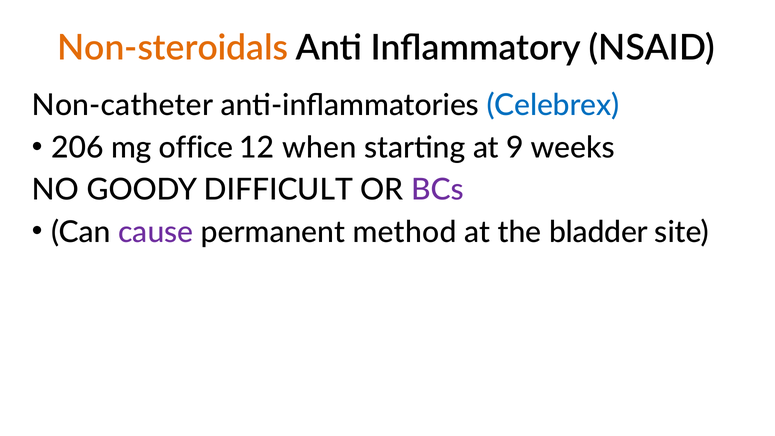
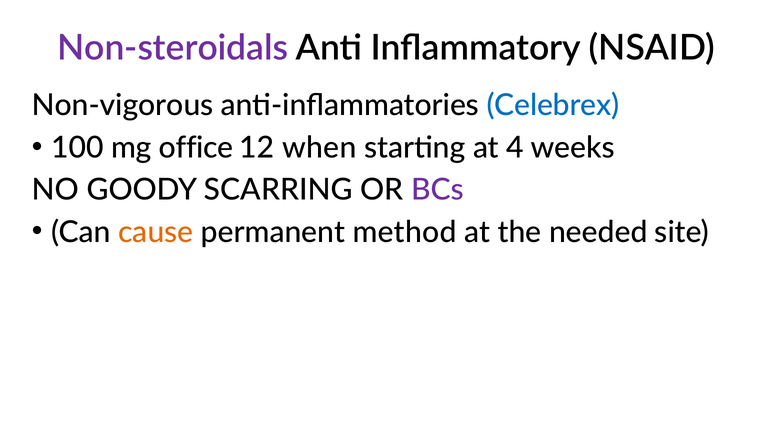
Non-steroidals colour: orange -> purple
Non-catheter: Non-catheter -> Non-vigorous
206: 206 -> 100
9: 9 -> 4
DIFFICULT: DIFFICULT -> SCARRING
cause colour: purple -> orange
bladder: bladder -> needed
